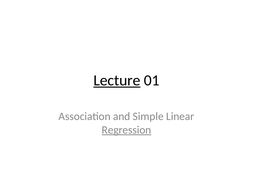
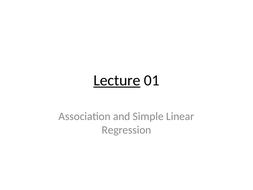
Regression underline: present -> none
